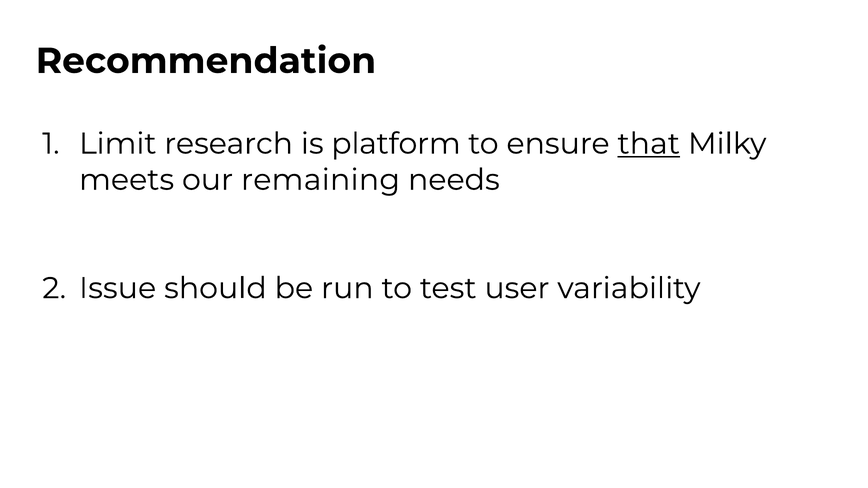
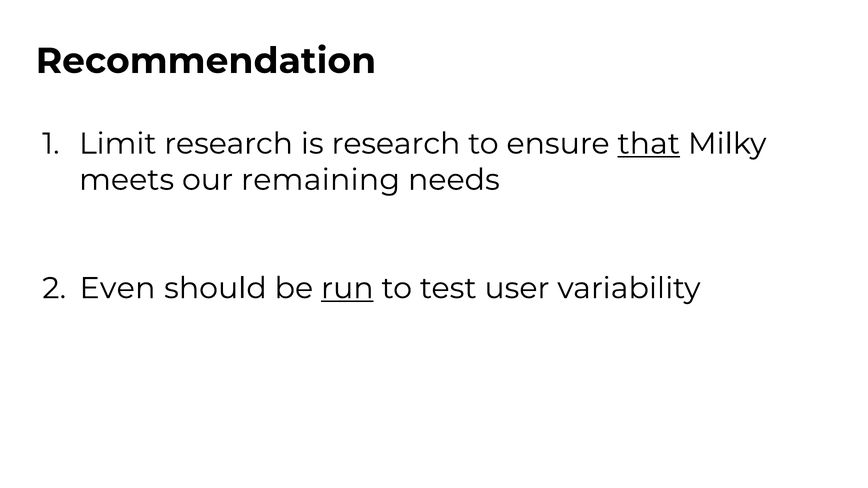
is platform: platform -> research
Issue: Issue -> Even
run underline: none -> present
